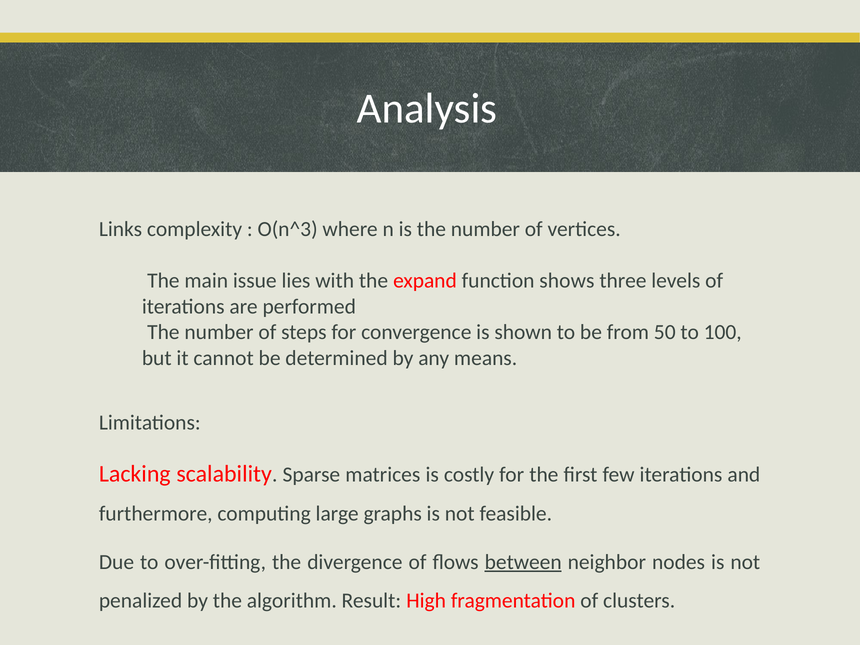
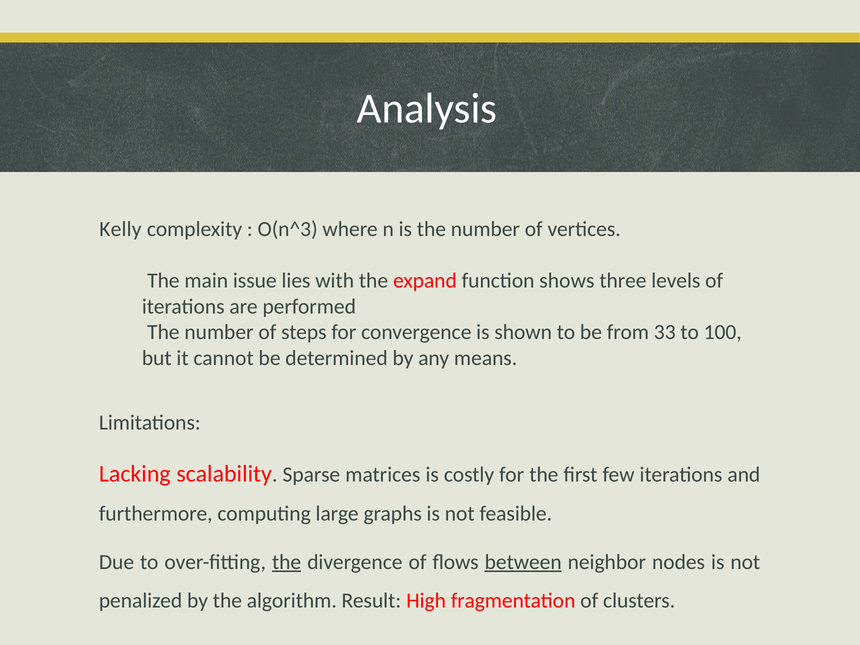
Links: Links -> Kelly
50: 50 -> 33
the at (287, 562) underline: none -> present
